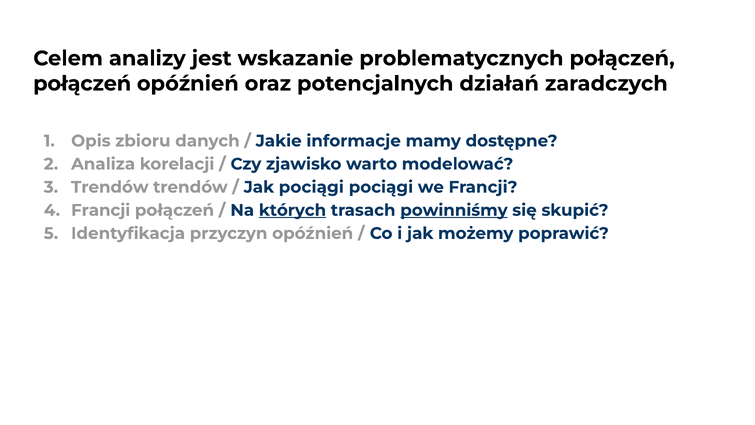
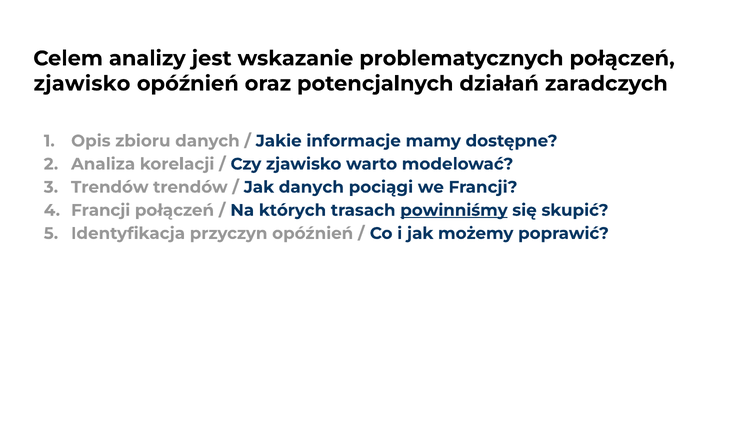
połączeń at (82, 84): połączeń -> zjawisko
Jak pociągi: pociągi -> danych
których underline: present -> none
